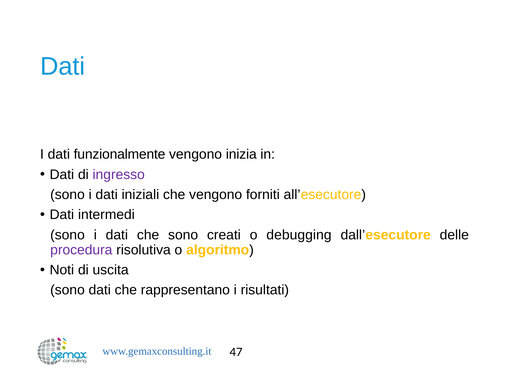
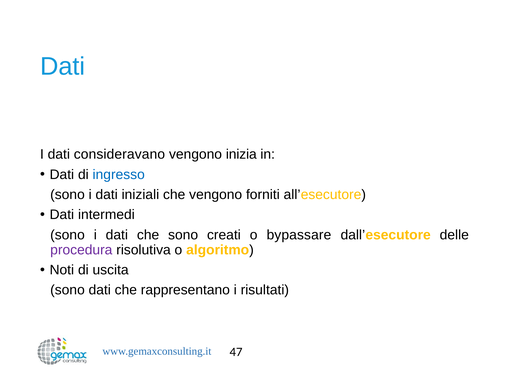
funzionalmente: funzionalmente -> consideravano
ingresso colour: purple -> blue
debugging: debugging -> bypassare
